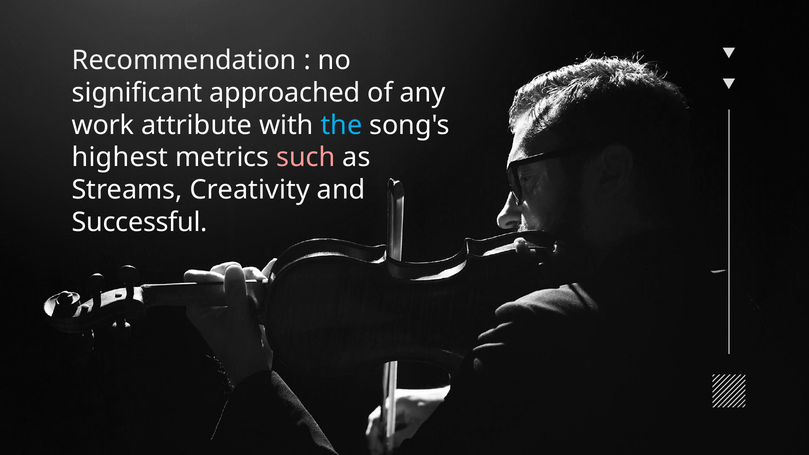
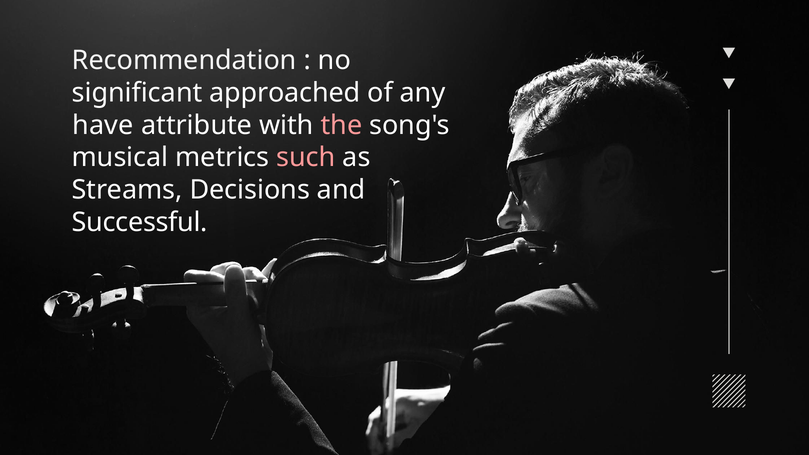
work: work -> have
the colour: light blue -> pink
highest: highest -> musical
Creativity: Creativity -> Decisions
